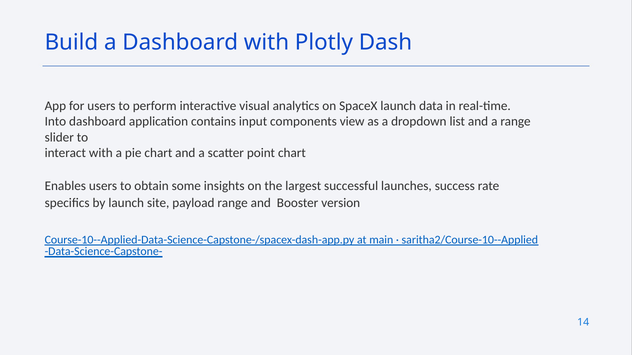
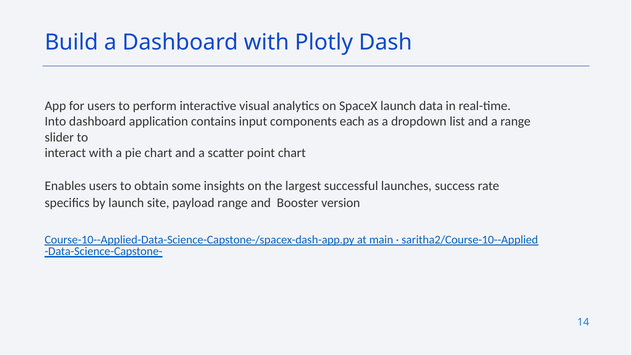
view: view -> each
